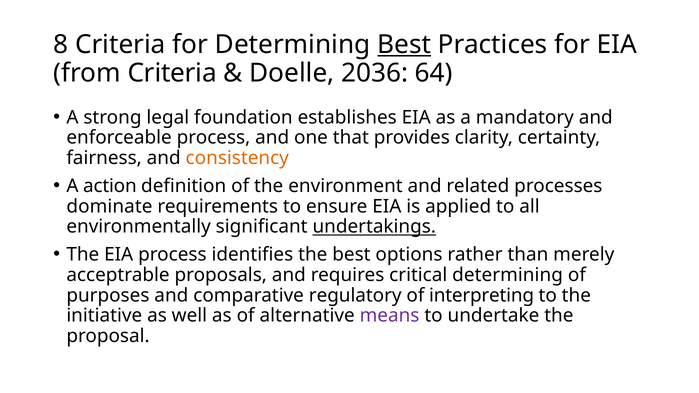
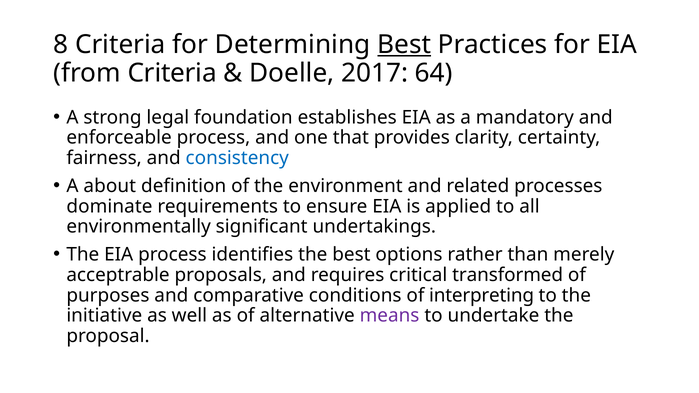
2036: 2036 -> 2017
consistency colour: orange -> blue
action: action -> about
undertakings underline: present -> none
critical determining: determining -> transformed
regulatory: regulatory -> conditions
